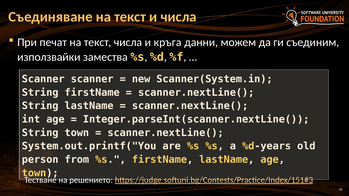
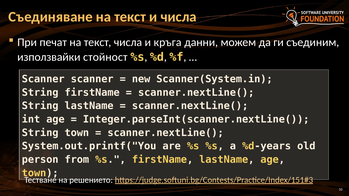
замества: замества -> стойност
